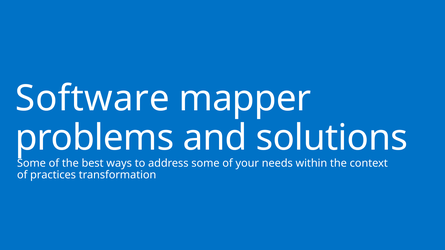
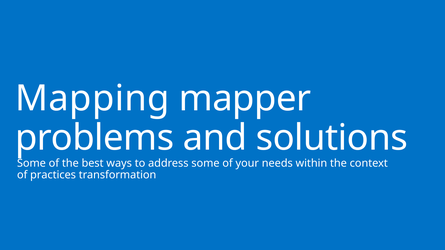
Software: Software -> Mapping
